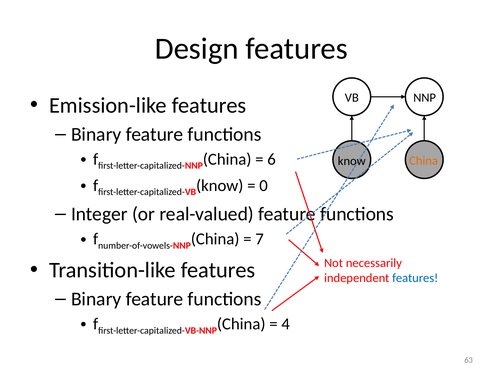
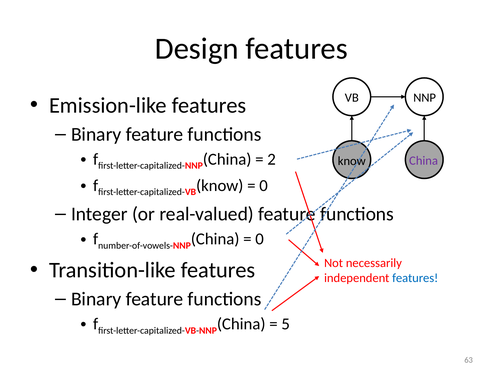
6: 6 -> 2
China at (424, 161) colour: orange -> purple
7 at (260, 239): 7 -> 0
4: 4 -> 5
